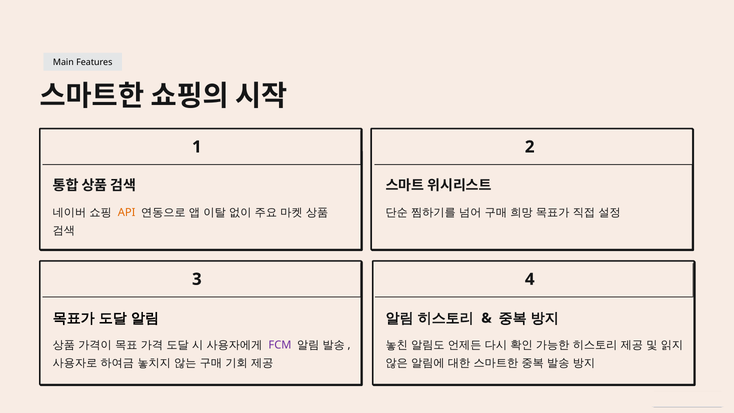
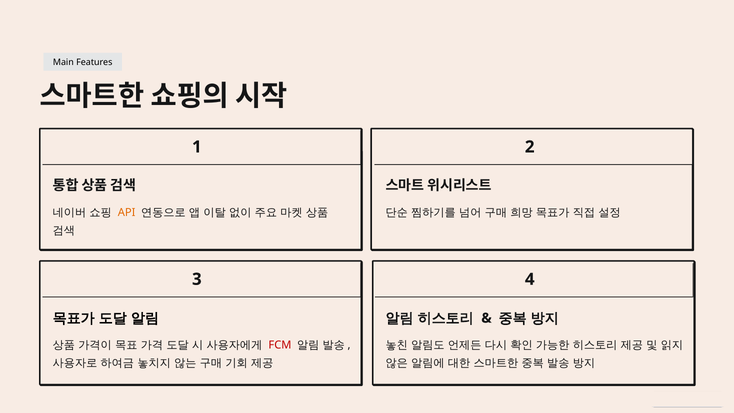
FCM colour: purple -> red
